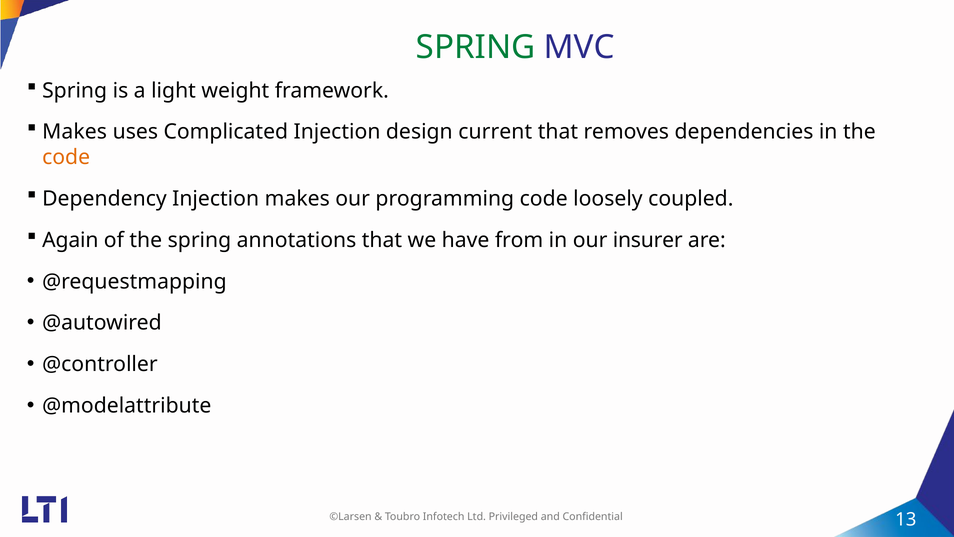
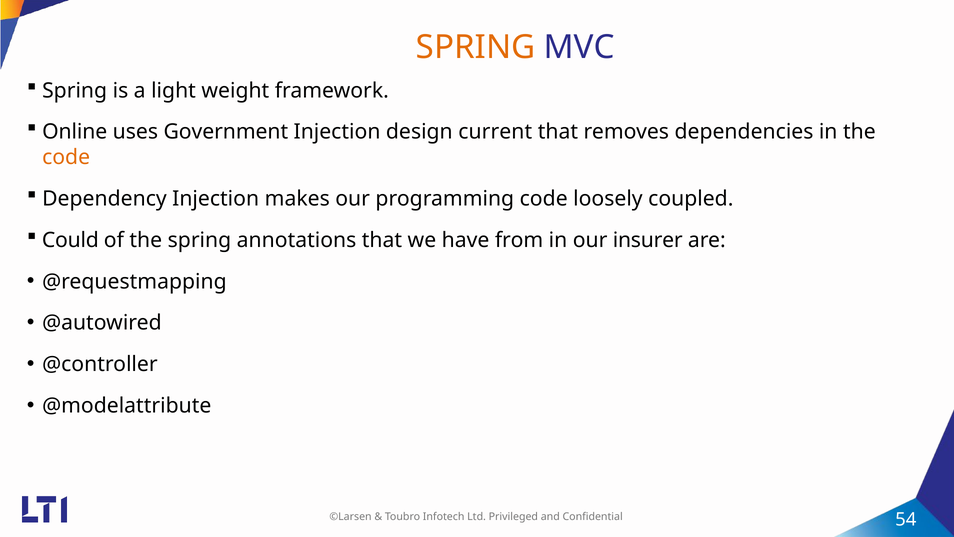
SPRING at (476, 47) colour: green -> orange
Makes at (75, 132): Makes -> Online
Complicated: Complicated -> Government
Again: Again -> Could
13: 13 -> 54
